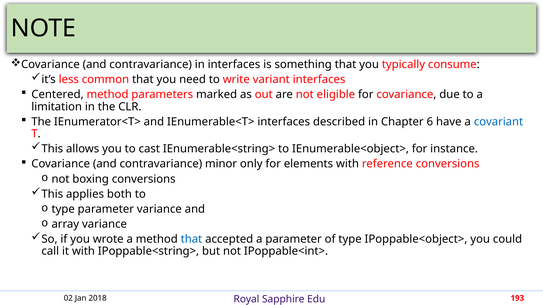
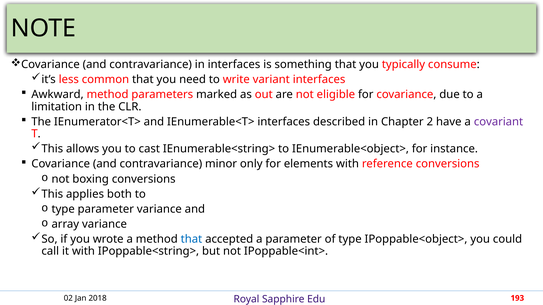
Centered: Centered -> Awkward
6: 6 -> 2
covariant colour: blue -> purple
